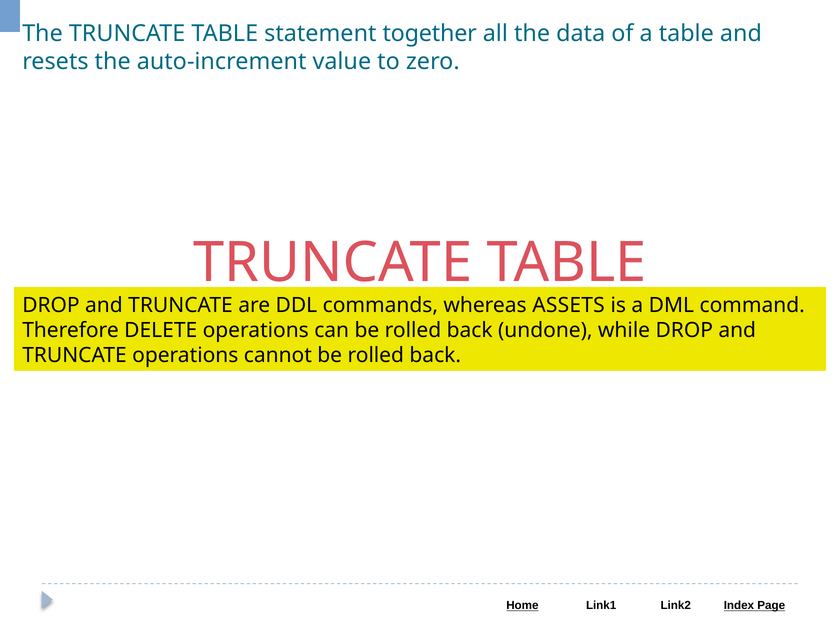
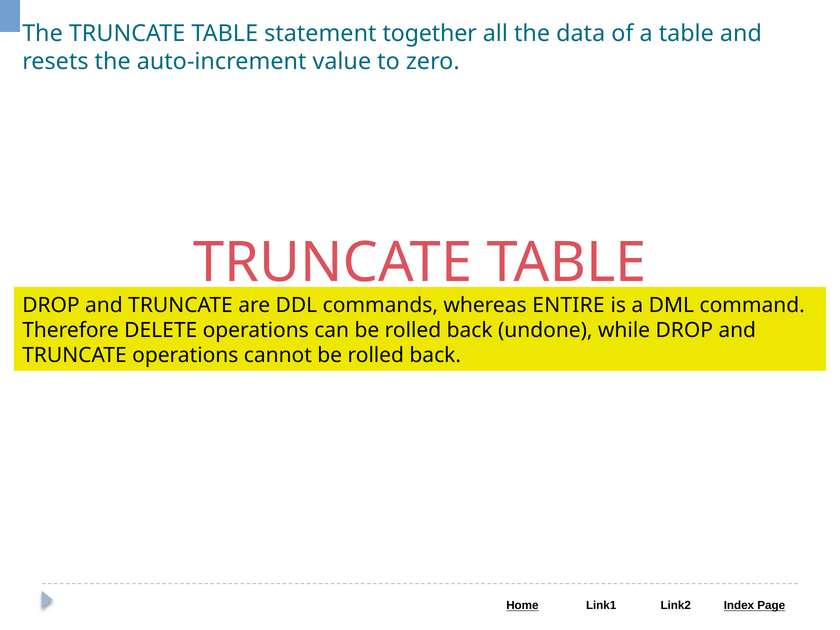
ASSETS: ASSETS -> ENTIRE
